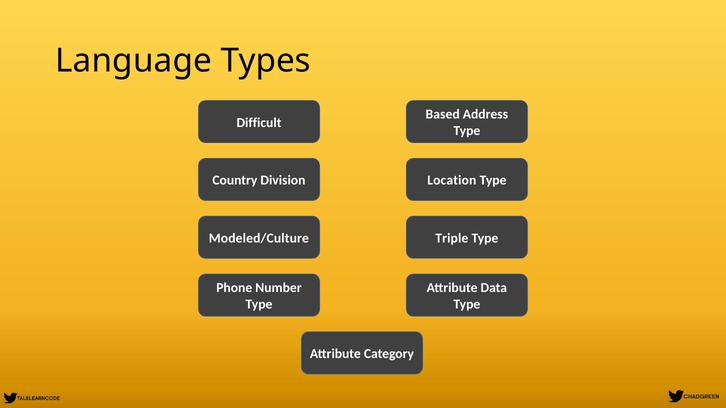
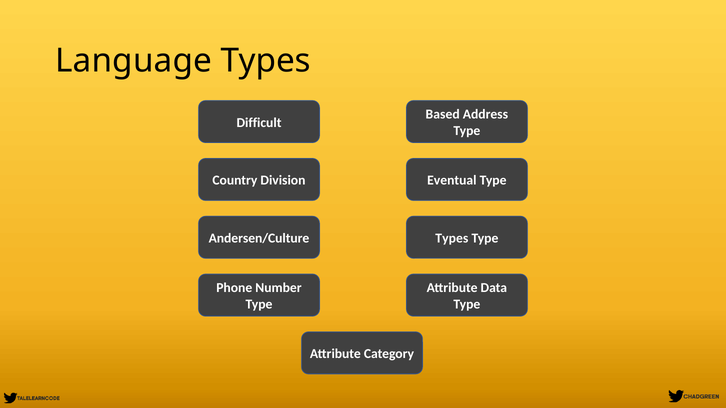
Location: Location -> Eventual
Modeled/Culture: Modeled/Culture -> Andersen/Culture
Triple at (452, 238): Triple -> Types
